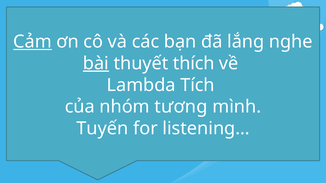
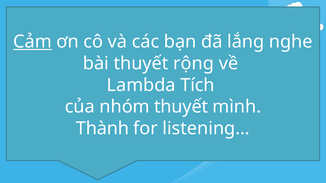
bài underline: present -> none
thích: thích -> rộng
nhóm tương: tương -> thuyết
Tuyến: Tuyến -> Thành
